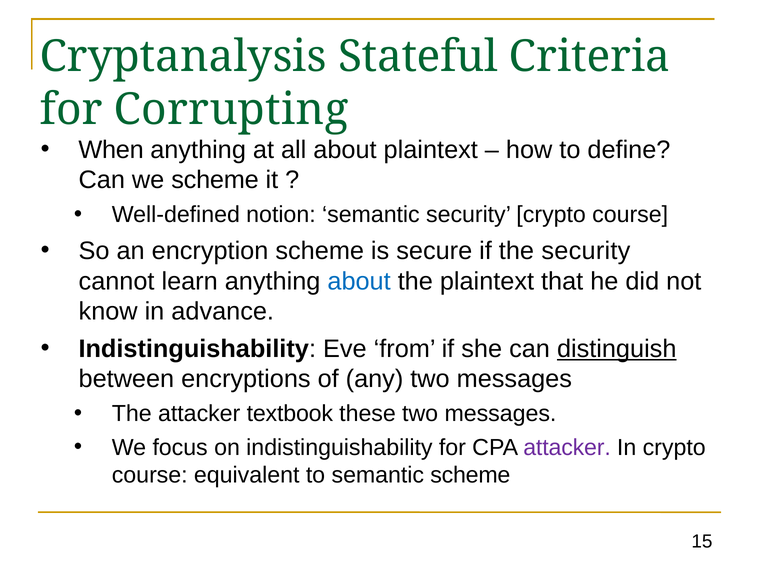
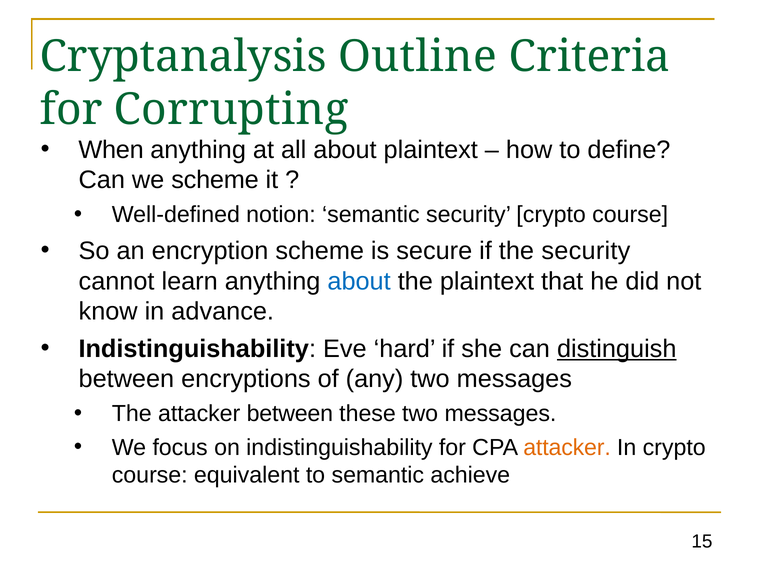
Stateful: Stateful -> Outline
from: from -> hard
attacker textbook: textbook -> between
attacker at (567, 448) colour: purple -> orange
semantic scheme: scheme -> achieve
